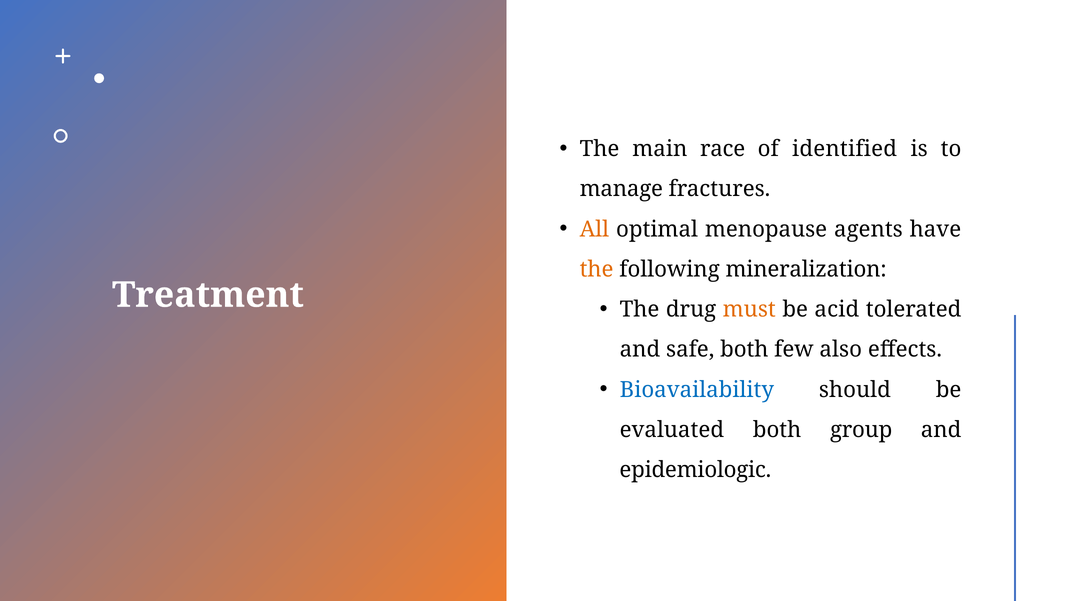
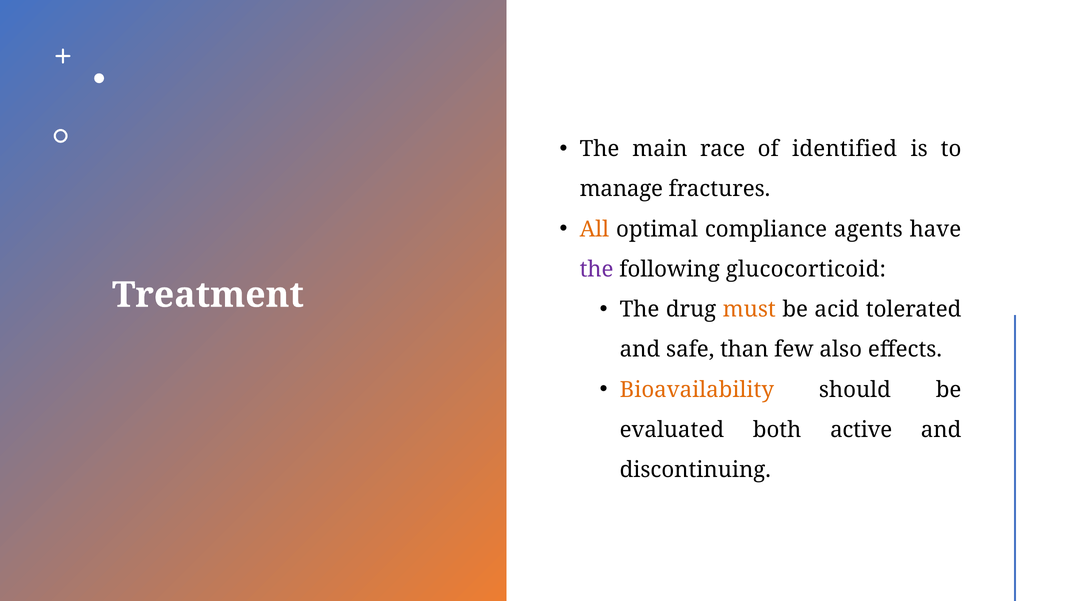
menopause: menopause -> compliance
the at (597, 269) colour: orange -> purple
mineralization: mineralization -> glucocorticoid
safe both: both -> than
Bioavailability colour: blue -> orange
group: group -> active
epidemiologic: epidemiologic -> discontinuing
